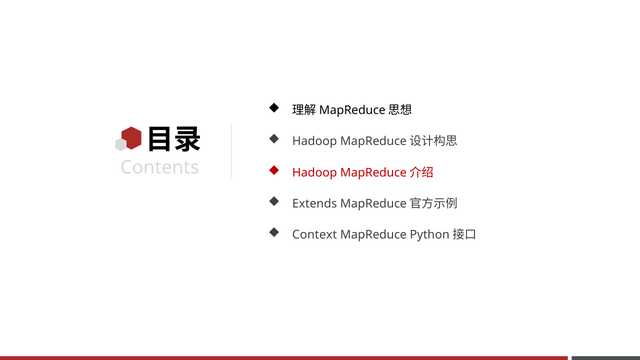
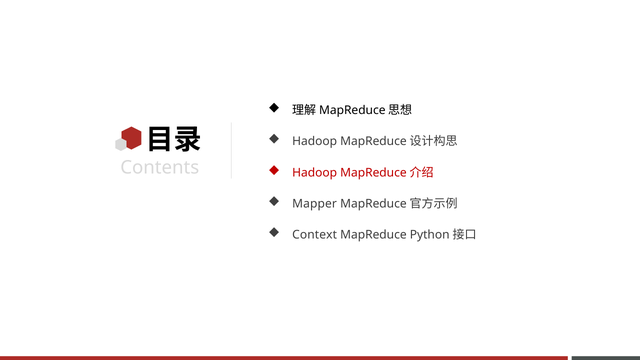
Extends: Extends -> Mapper
